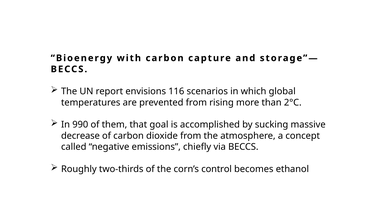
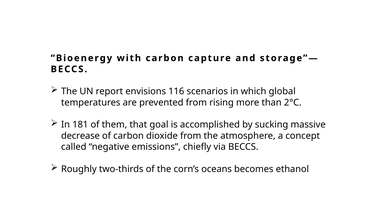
990: 990 -> 181
control: control -> oceans
